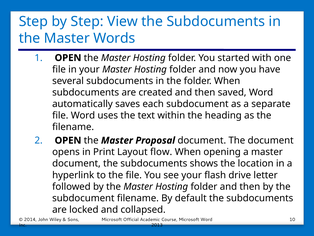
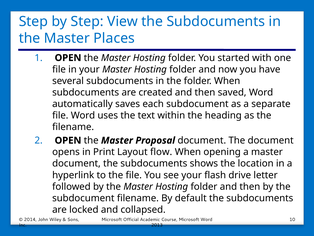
Words: Words -> Places
